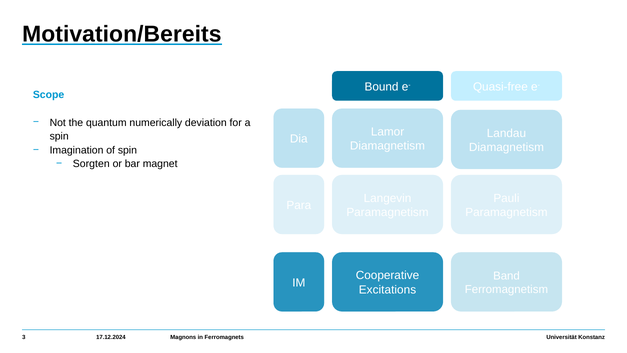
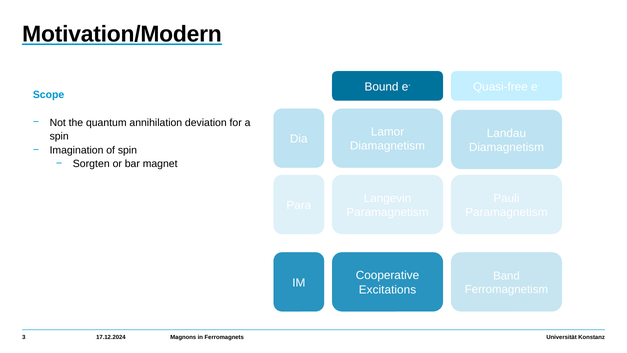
Motivation/Bereits: Motivation/Bereits -> Motivation/Modern
numerically: numerically -> annihilation
